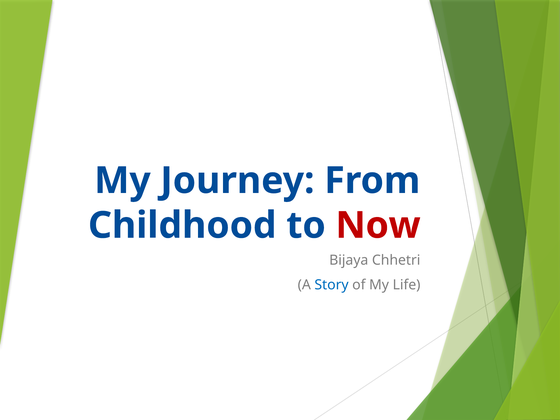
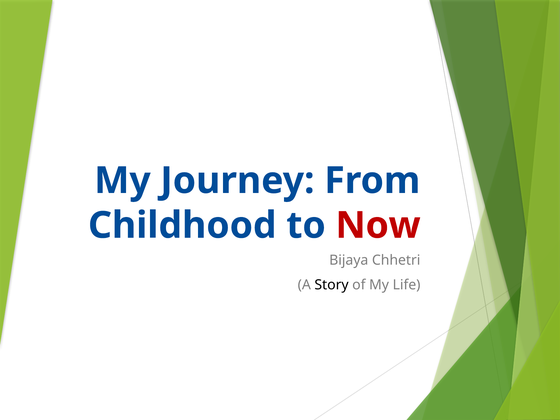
Story colour: blue -> black
